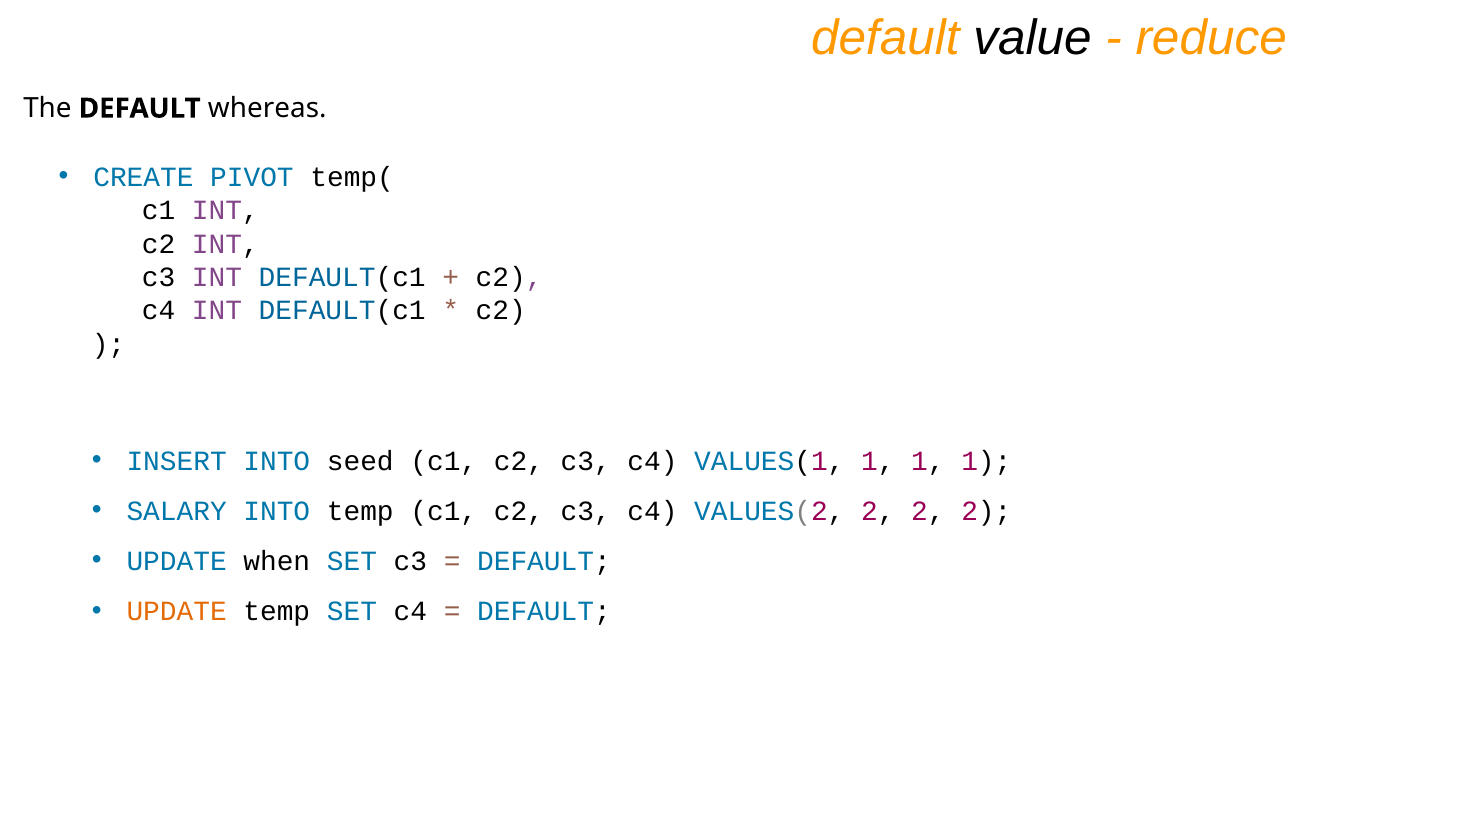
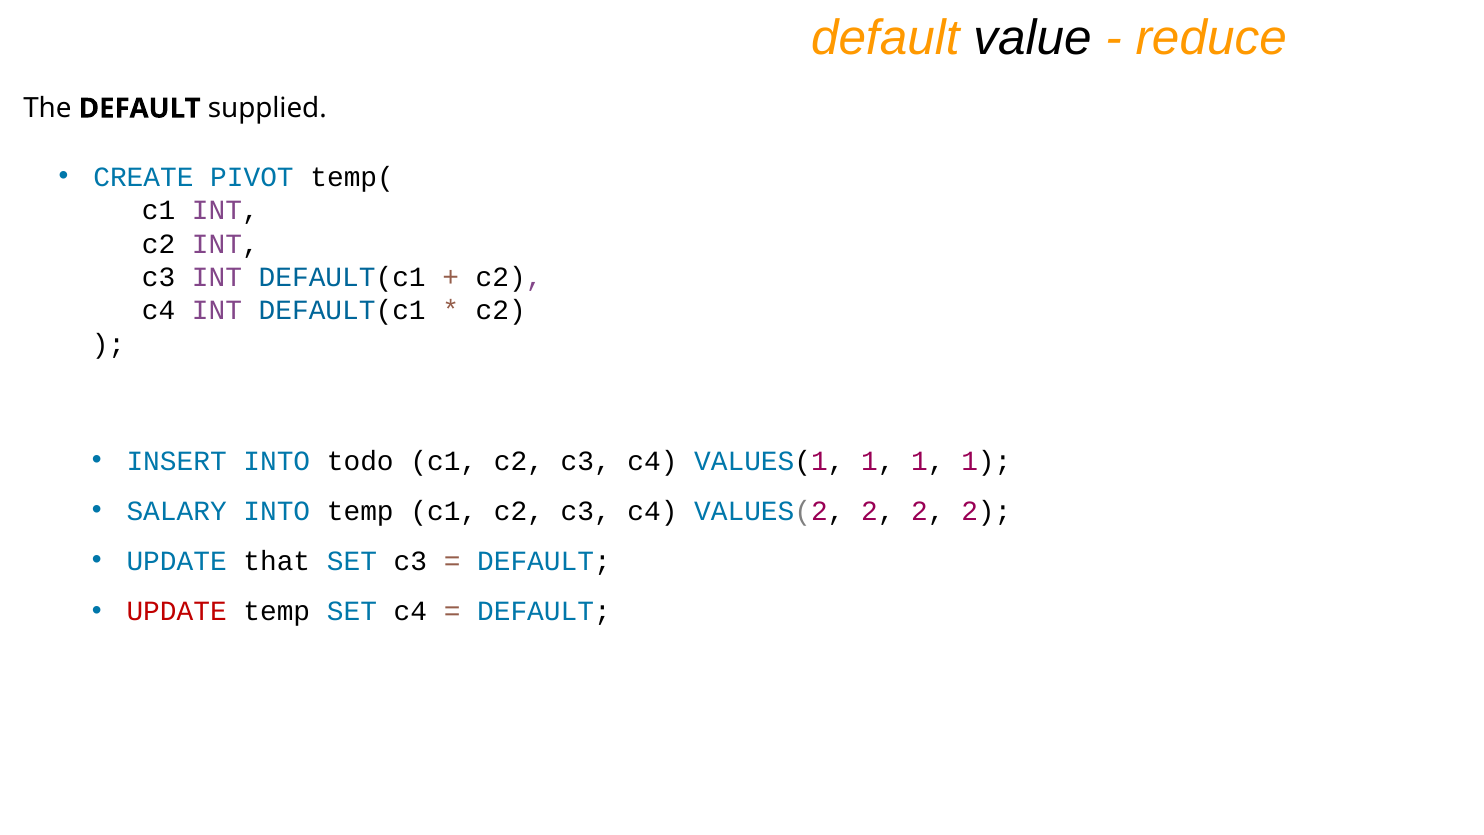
whereas: whereas -> supplied
seed: seed -> todo
when: when -> that
UPDATE at (177, 611) colour: orange -> red
